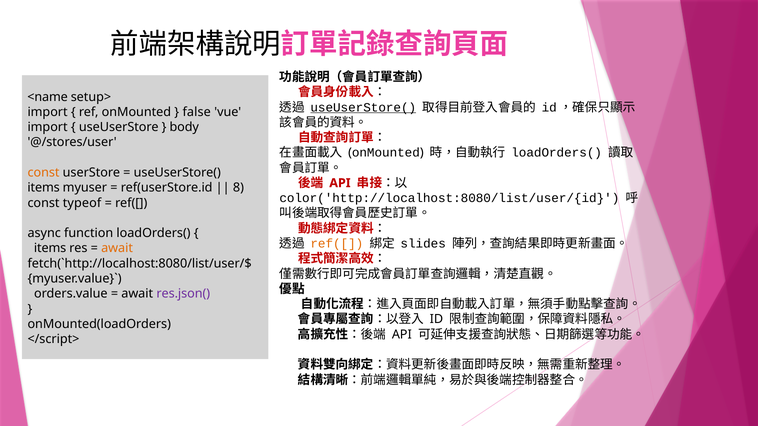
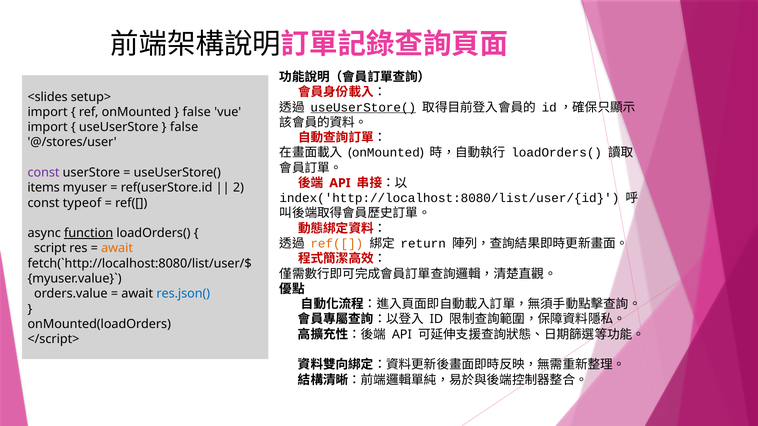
<name: <name -> <slides
body at (184, 127): body -> false
const at (44, 173) colour: orange -> purple
8: 8 -> 2
color('http://localhost:8080/list/user/{id: color('http://localhost:8080/list/user/{id -> index('http://localhost:8080/list/user/{id
function underline: none -> present
slides: slides -> return
items at (50, 249): items -> script
res.json( colour: purple -> blue
